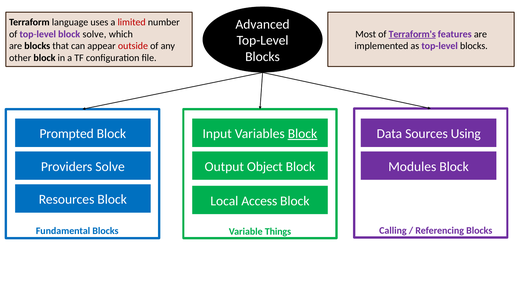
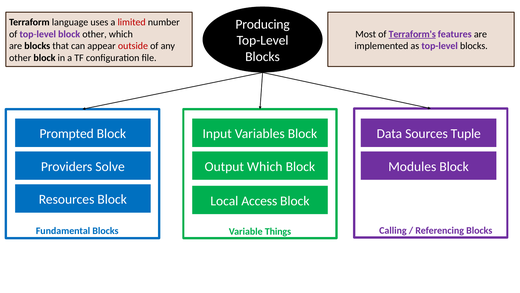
Advanced: Advanced -> Producing
block solve: solve -> other
Block at (303, 133) underline: present -> none
Using: Using -> Tuple
Output Object: Object -> Which
